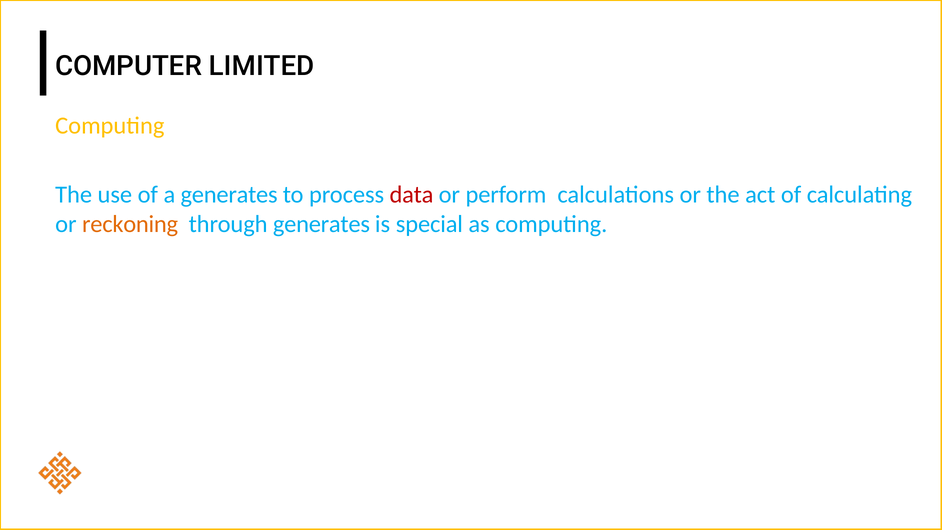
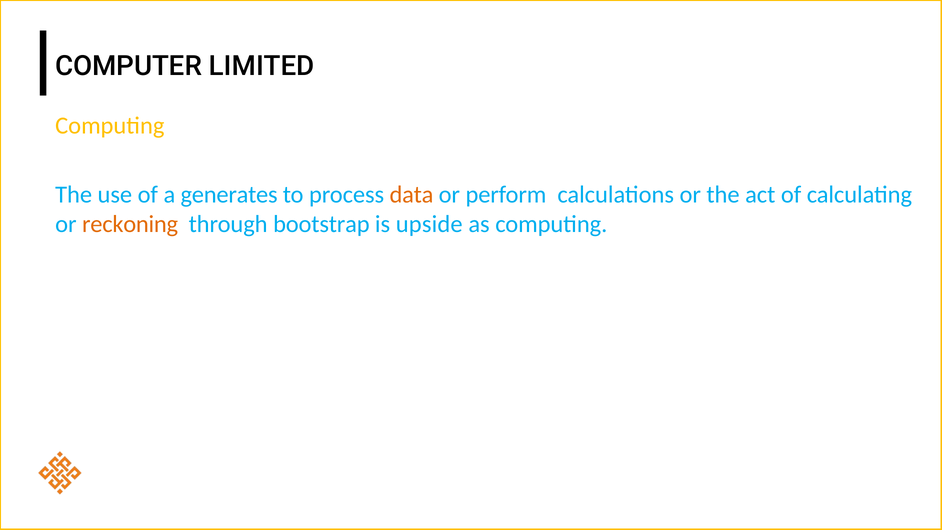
data colour: red -> orange
through generates: generates -> bootstrap
special: special -> upside
